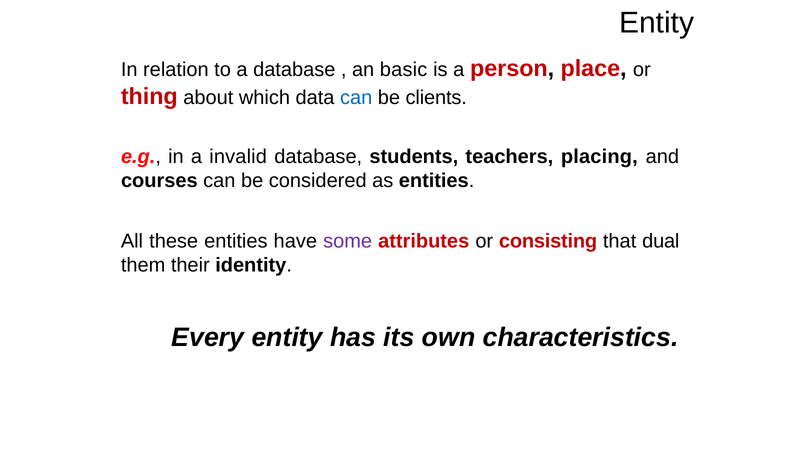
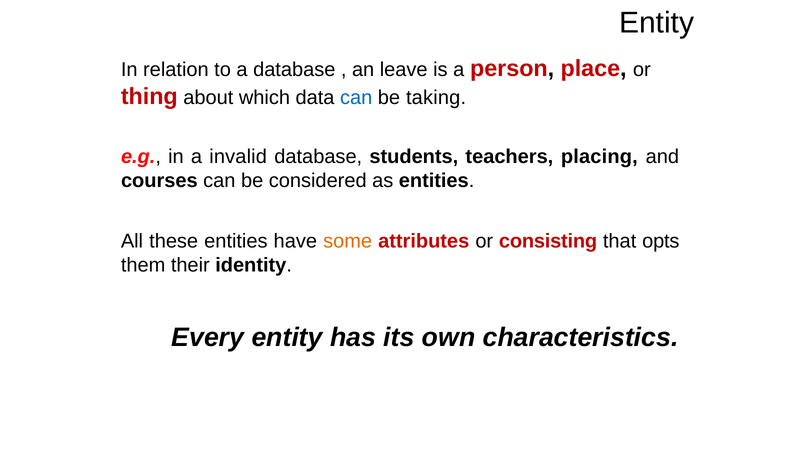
basic: basic -> leave
clients: clients -> taking
some colour: purple -> orange
dual: dual -> opts
